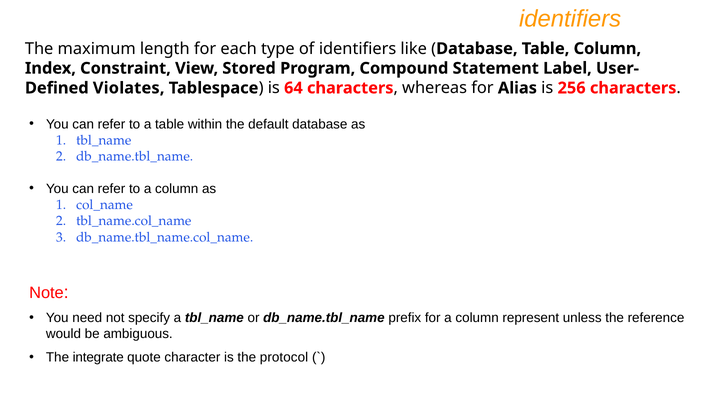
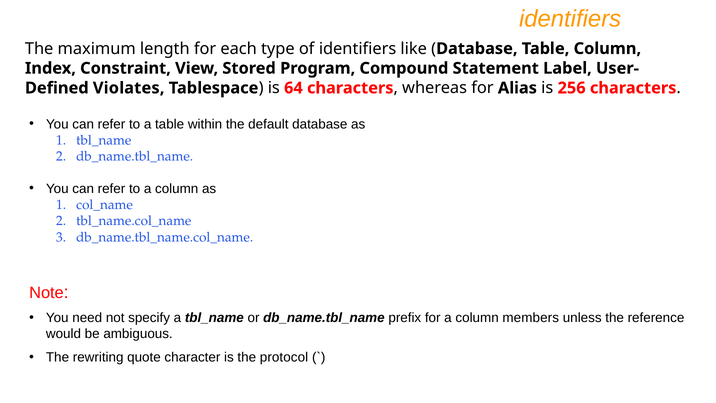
represent: represent -> members
integrate: integrate -> rewriting
